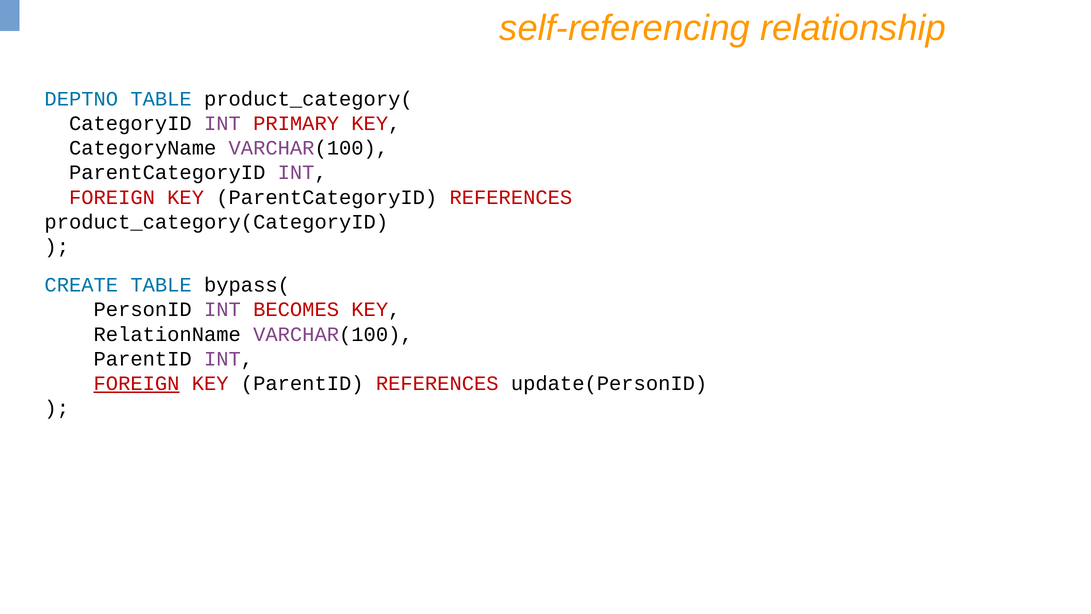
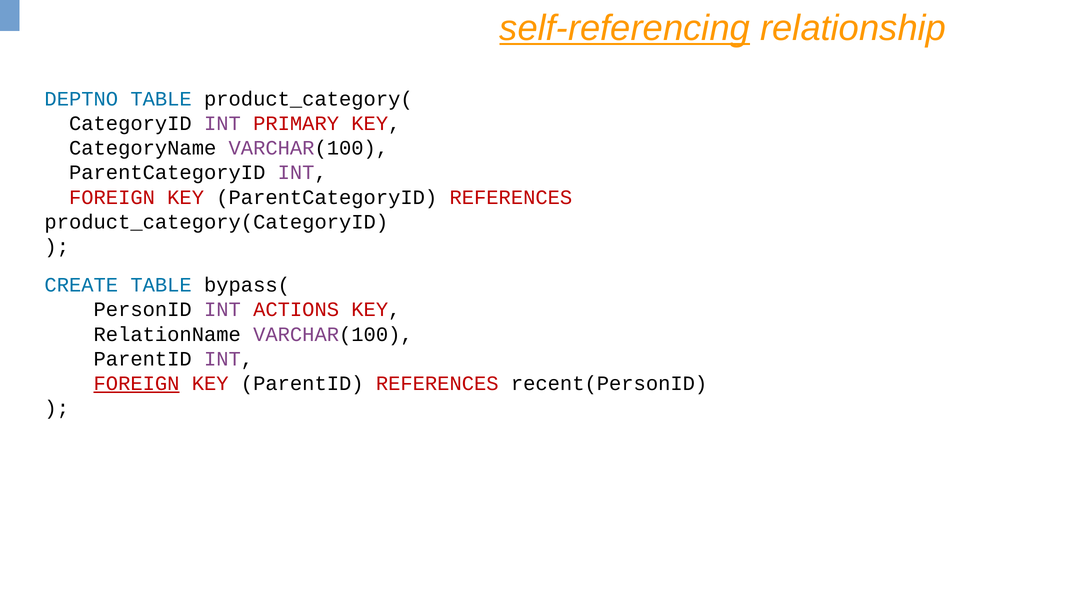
self-referencing underline: none -> present
BECOMES: BECOMES -> ACTIONS
update(PersonID: update(PersonID -> recent(PersonID
